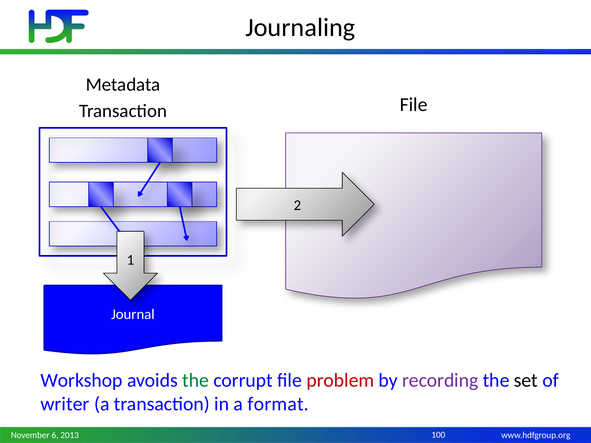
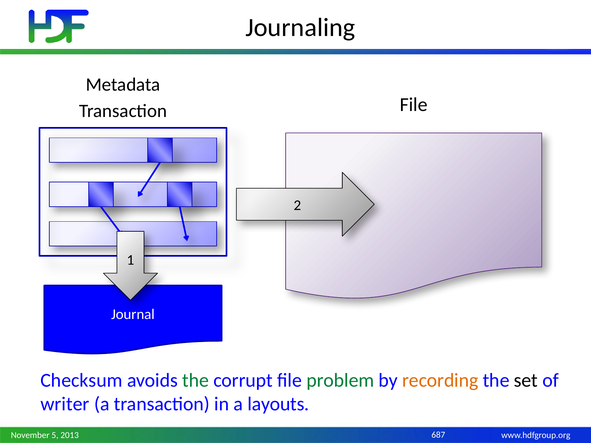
Workshop: Workshop -> Checksum
problem colour: red -> green
recording colour: purple -> orange
format: format -> layouts
6: 6 -> 5
100: 100 -> 687
